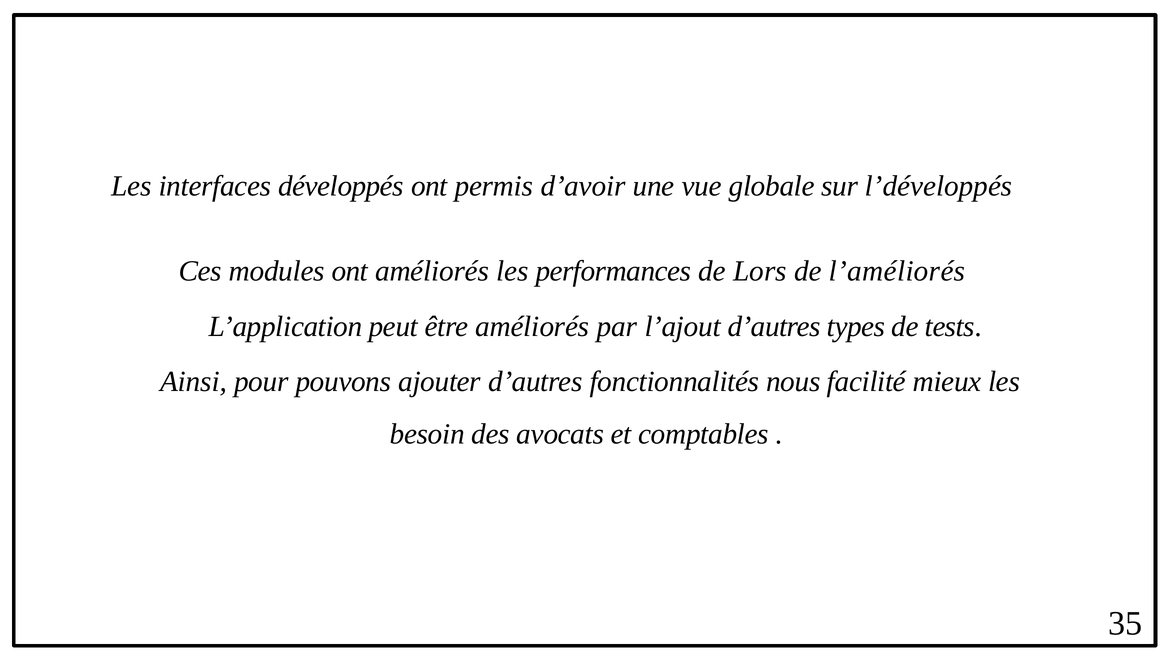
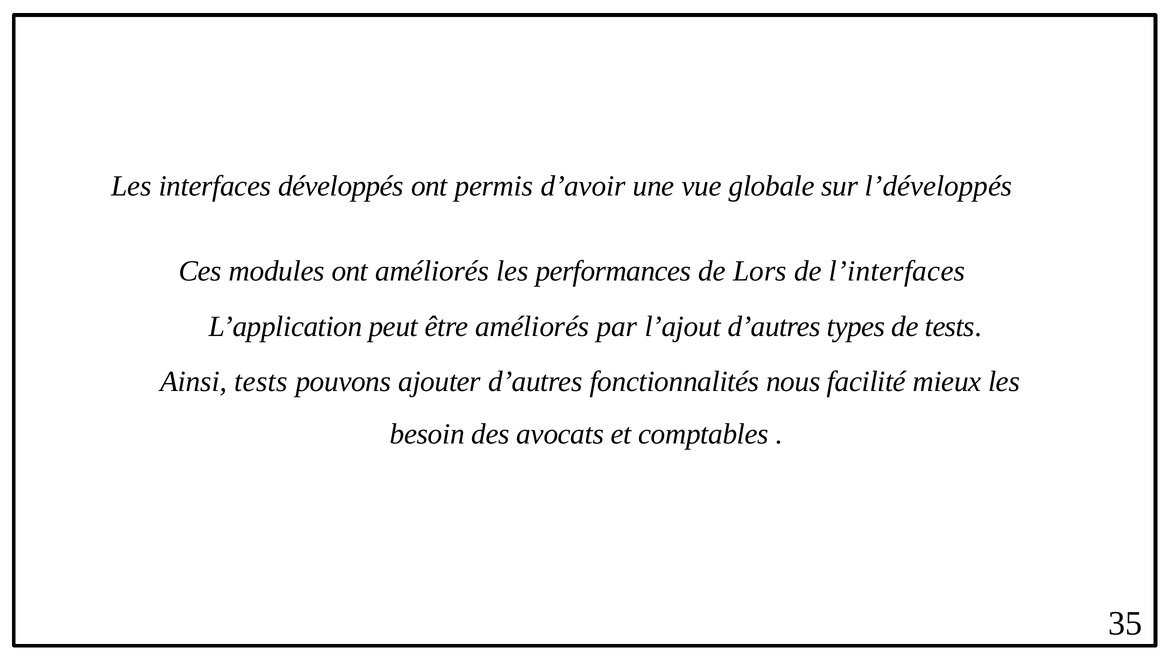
l’améliorés: l’améliorés -> l’interfaces
Ainsi pour: pour -> tests
